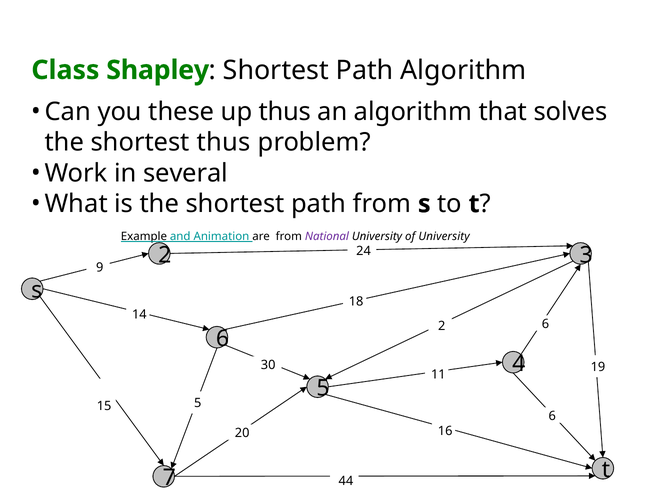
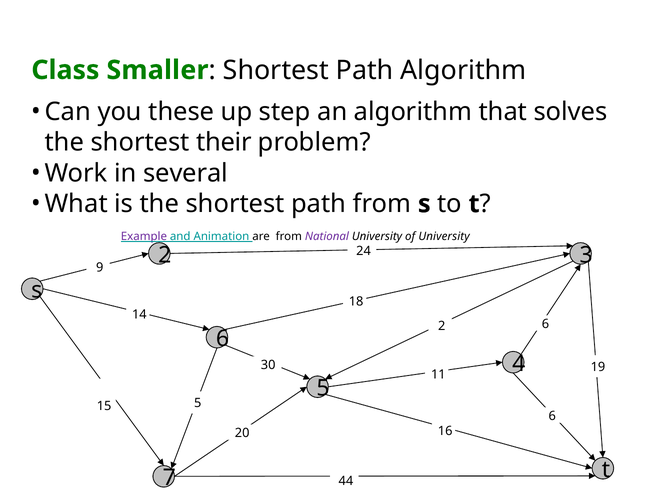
Shapley: Shapley -> Smaller
up thus: thus -> step
shortest thus: thus -> their
Example colour: black -> purple
